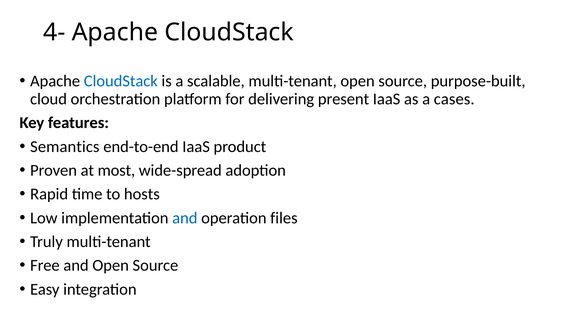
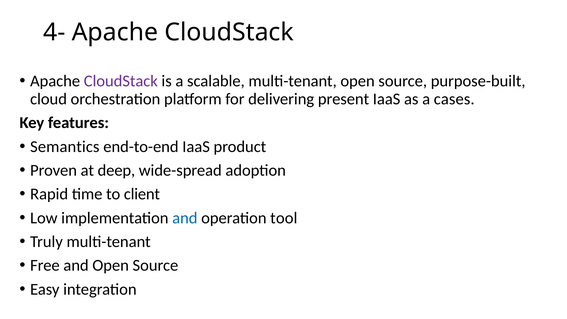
CloudStack at (121, 81) colour: blue -> purple
most: most -> deep
hosts: hosts -> client
files: files -> tool
